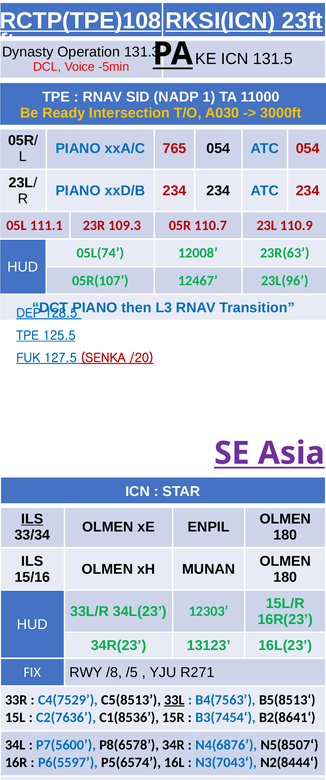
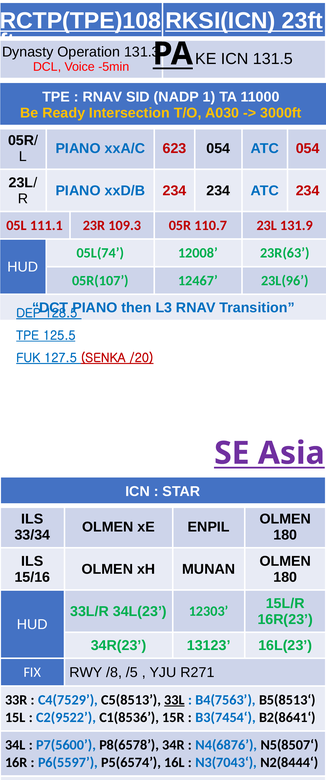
765: 765 -> 623
110.9: 110.9 -> 131.9
ILS at (32, 519) underline: present -> none
C2(7636: C2(7636 -> C2(9522
